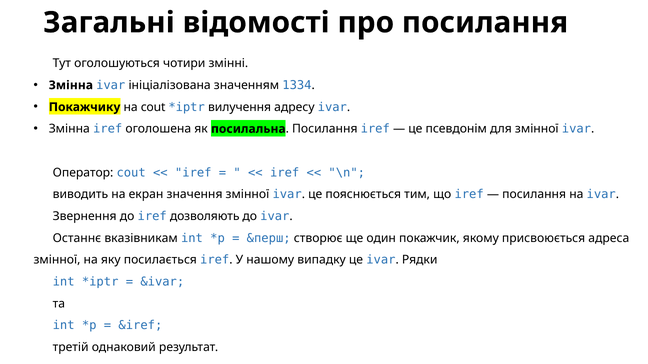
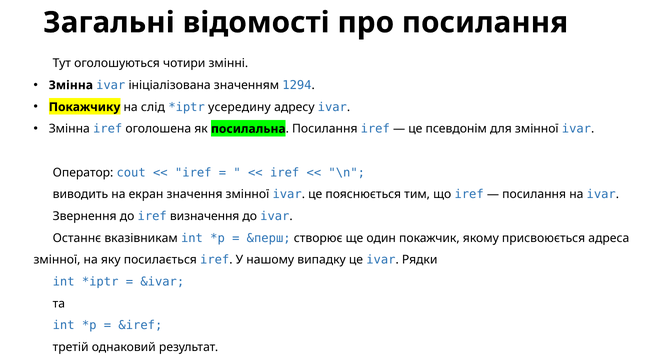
1334: 1334 -> 1294
на cout: cout -> слід
вилучення: вилучення -> усередину
дозволяють: дозволяють -> визначення
